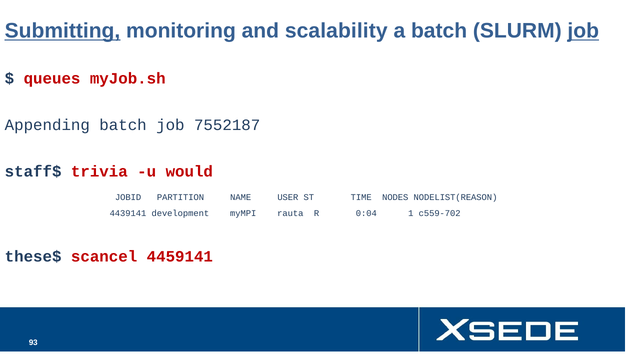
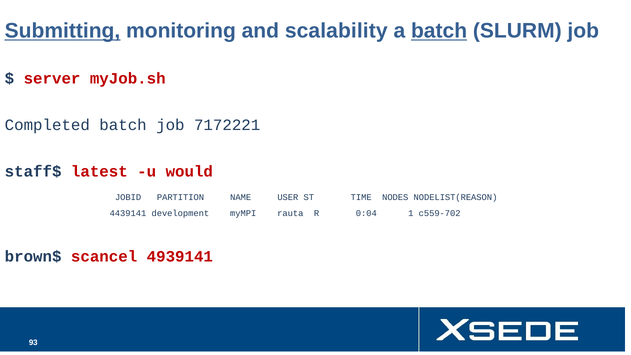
batch at (439, 31) underline: none -> present
job at (583, 31) underline: present -> none
queues: queues -> server
Appending: Appending -> Completed
7552187: 7552187 -> 7172221
trivia: trivia -> latest
these$: these$ -> brown$
4459141: 4459141 -> 4939141
